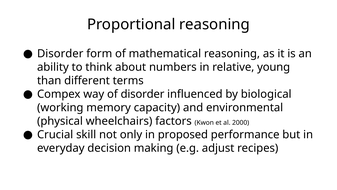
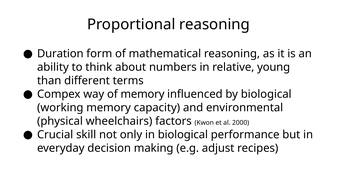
Disorder at (60, 53): Disorder -> Duration
of disorder: disorder -> memory
in proposed: proposed -> biological
